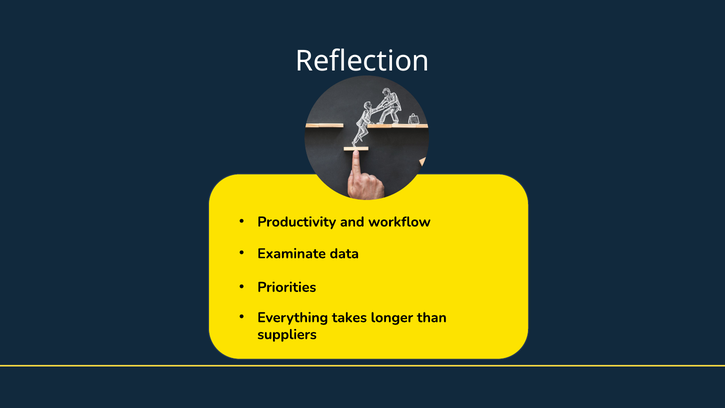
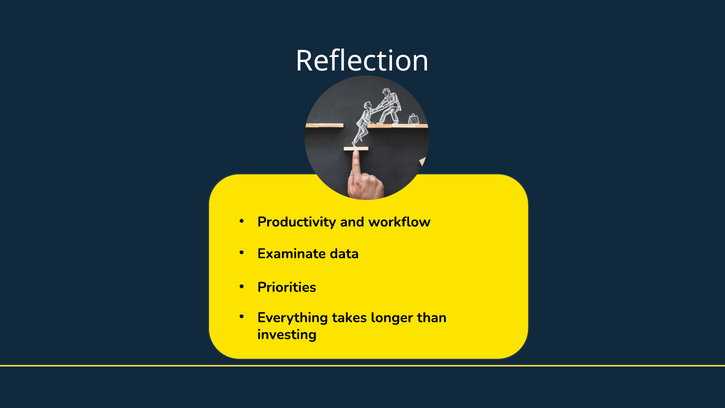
suppliers: suppliers -> investing
